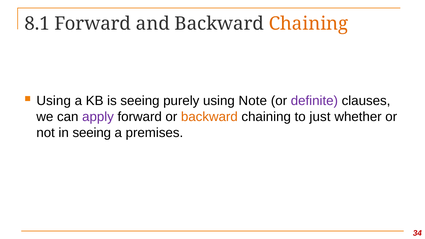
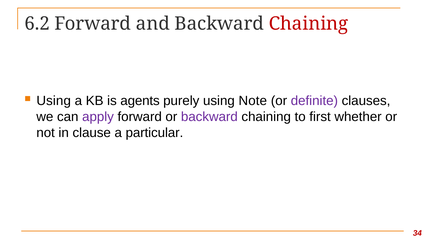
8.1: 8.1 -> 6.2
Chaining at (309, 24) colour: orange -> red
is seeing: seeing -> agents
backward at (209, 117) colour: orange -> purple
just: just -> first
in seeing: seeing -> clause
premises: premises -> particular
